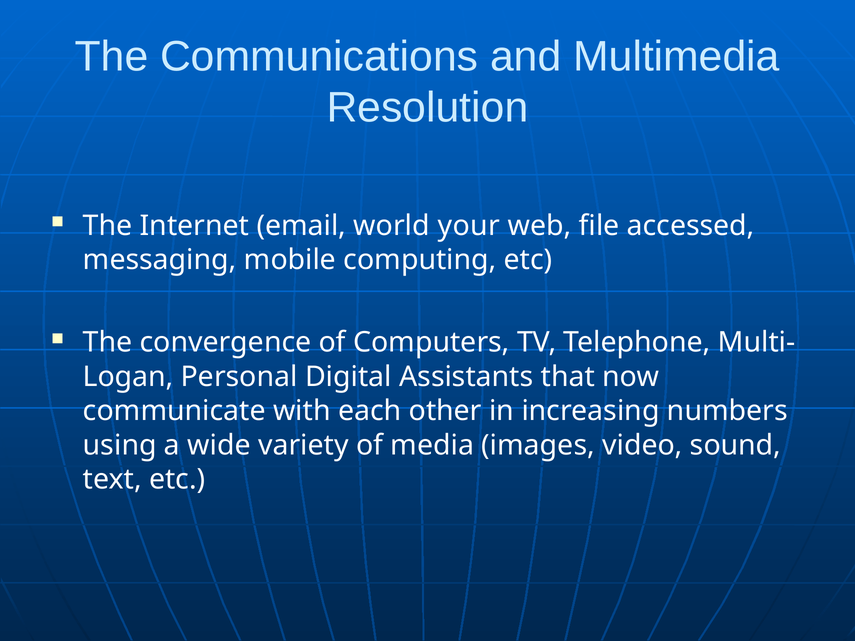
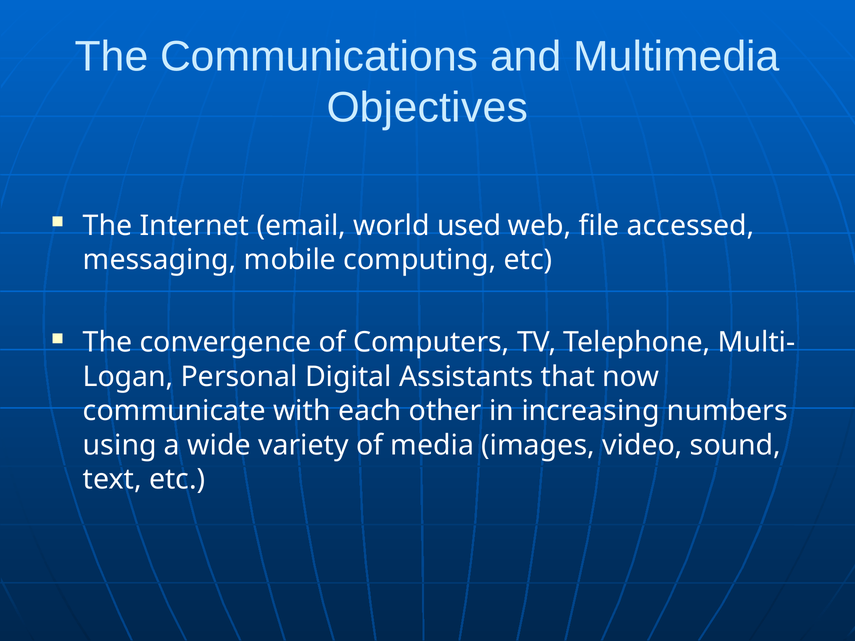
Resolution: Resolution -> Objectives
your: your -> used
